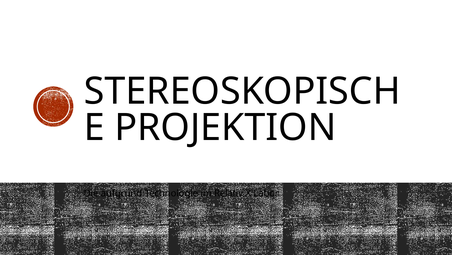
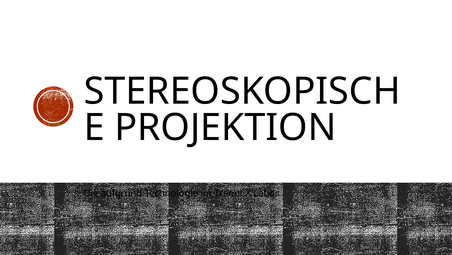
Relativ: Relativ -> Trennt
